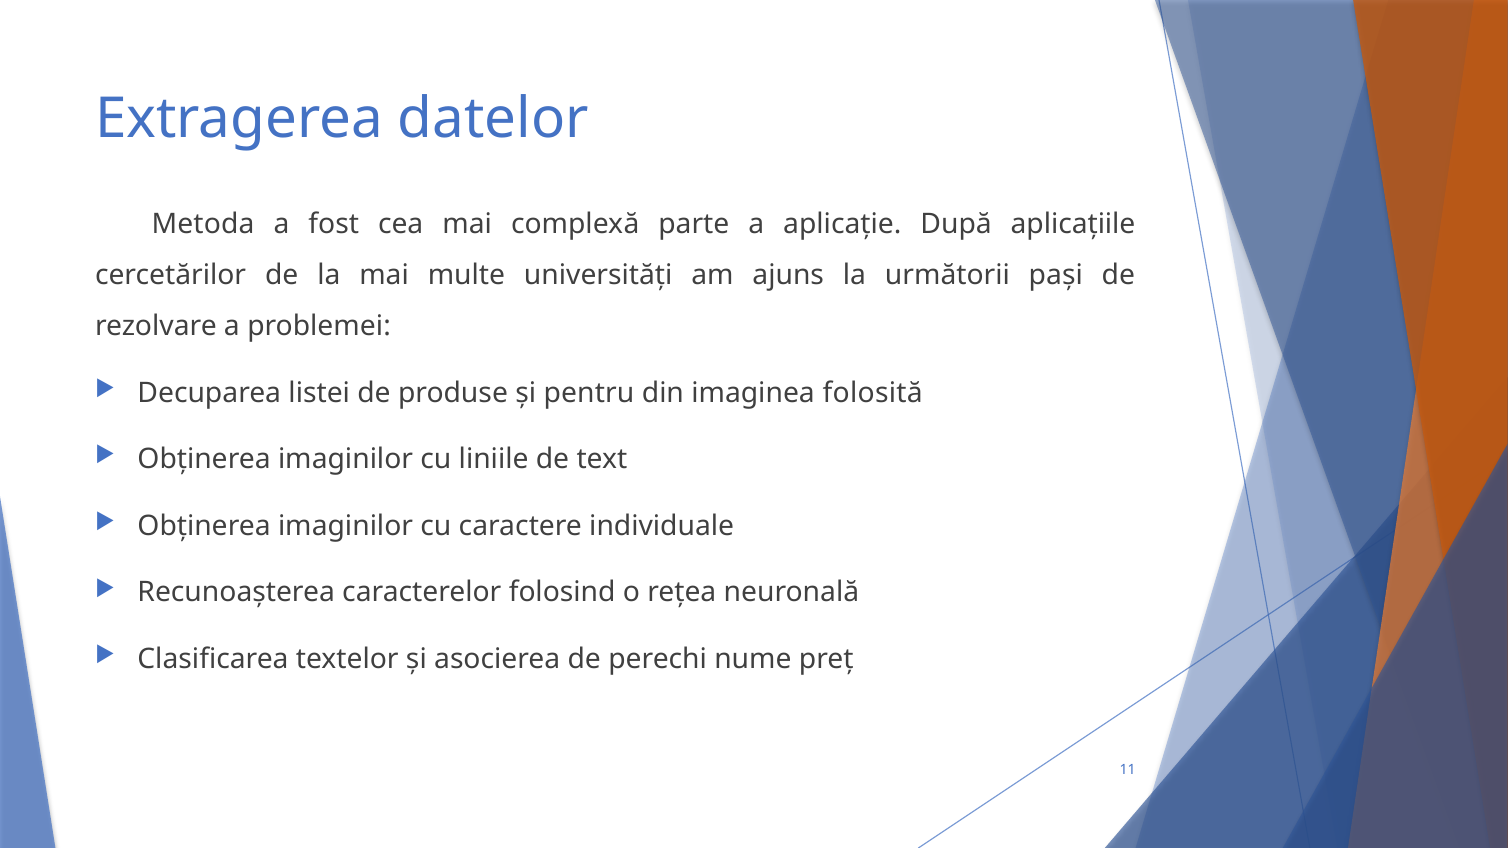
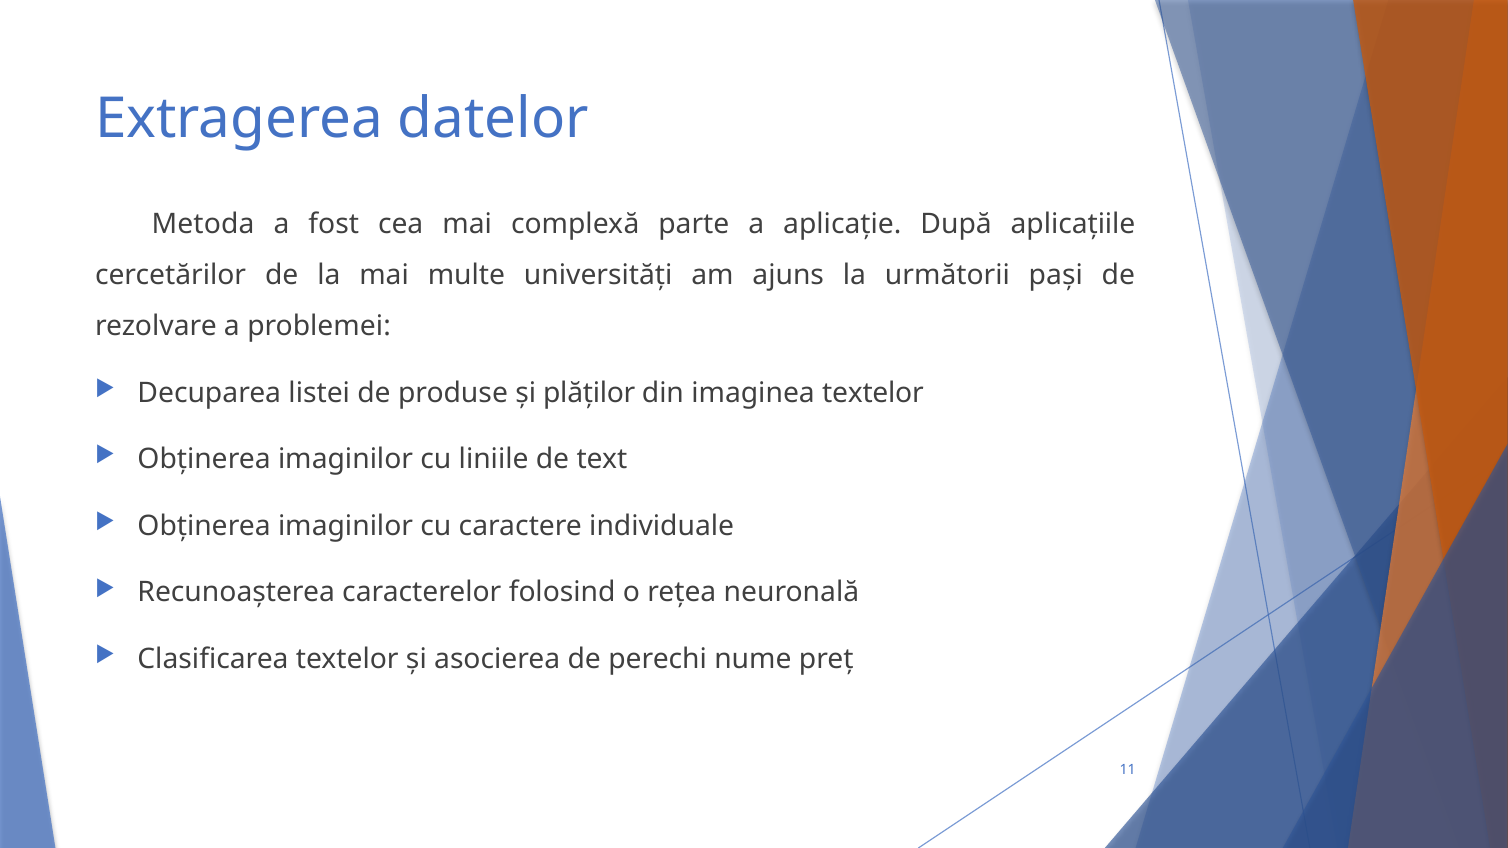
pentru: pentru -> plăților
imaginea folosită: folosită -> textelor
